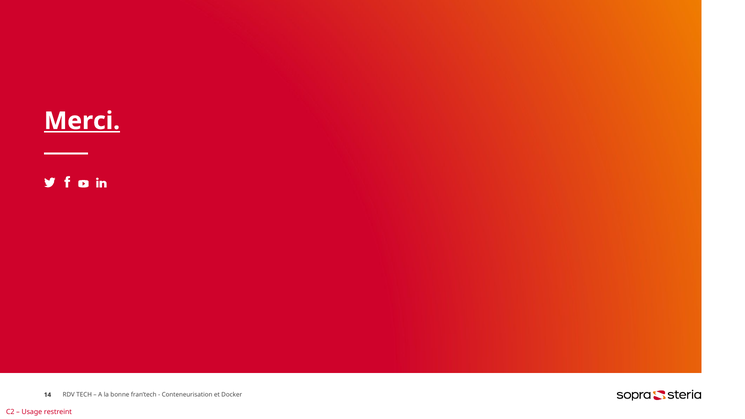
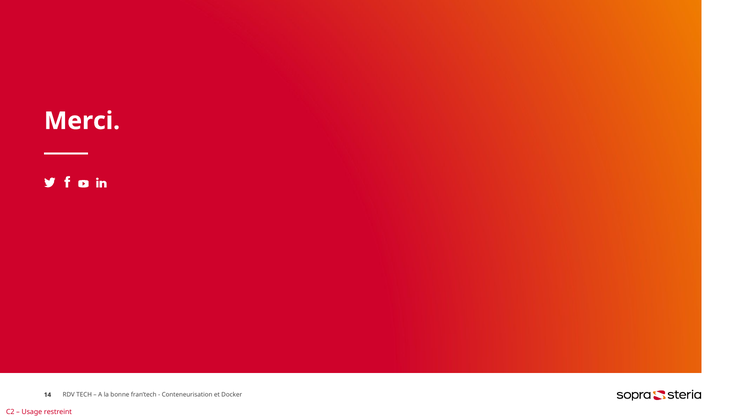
Merci underline: present -> none
